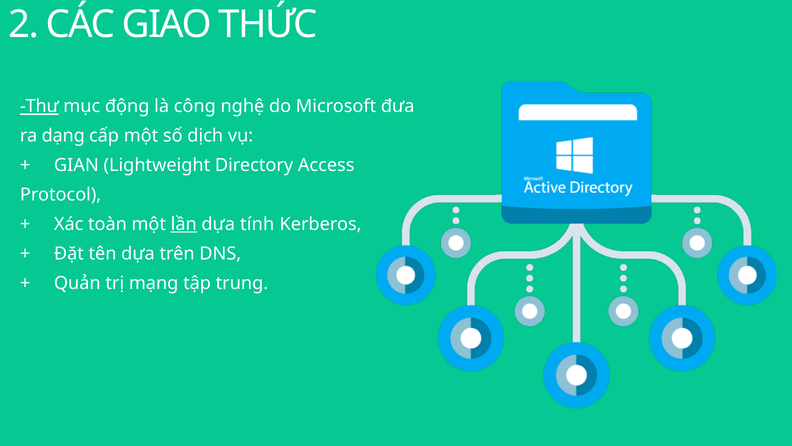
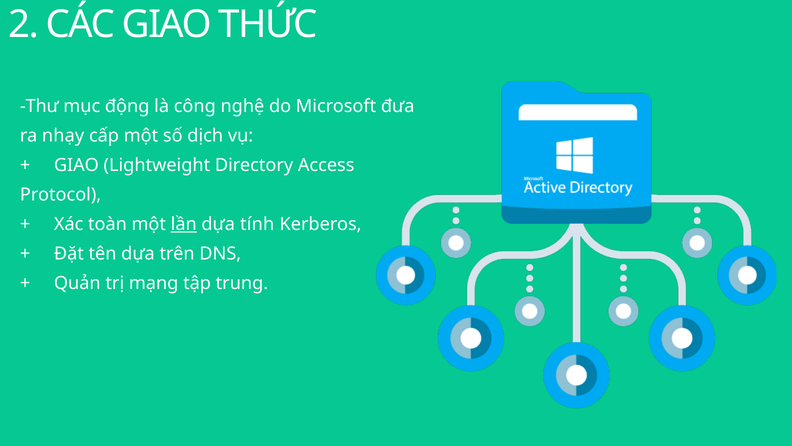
Thư underline: present -> none
dạng: dạng -> nhạy
GIAN at (76, 165): GIAN -> GIAO
